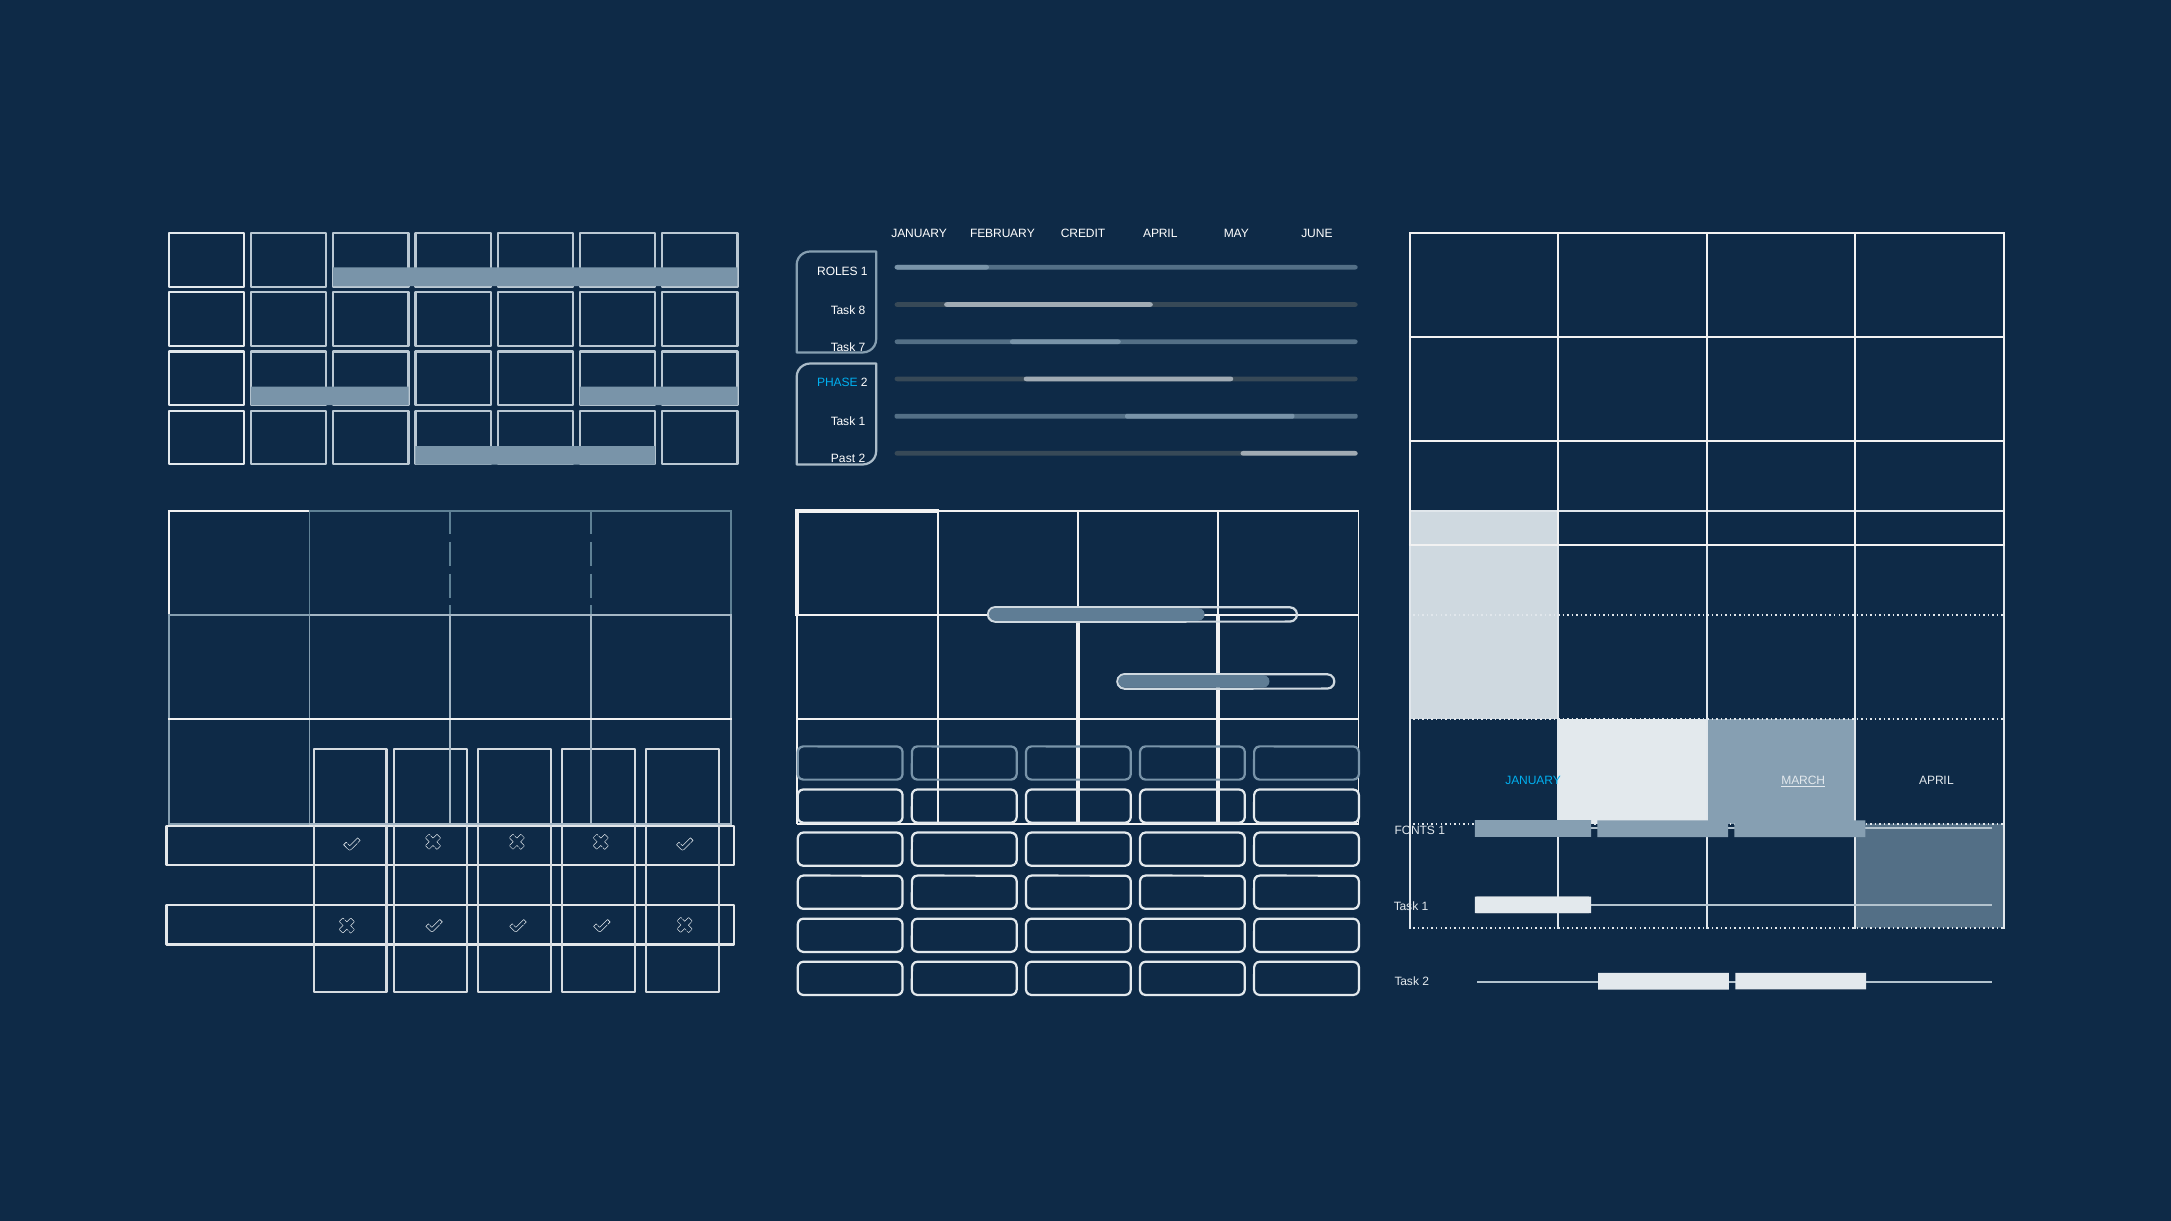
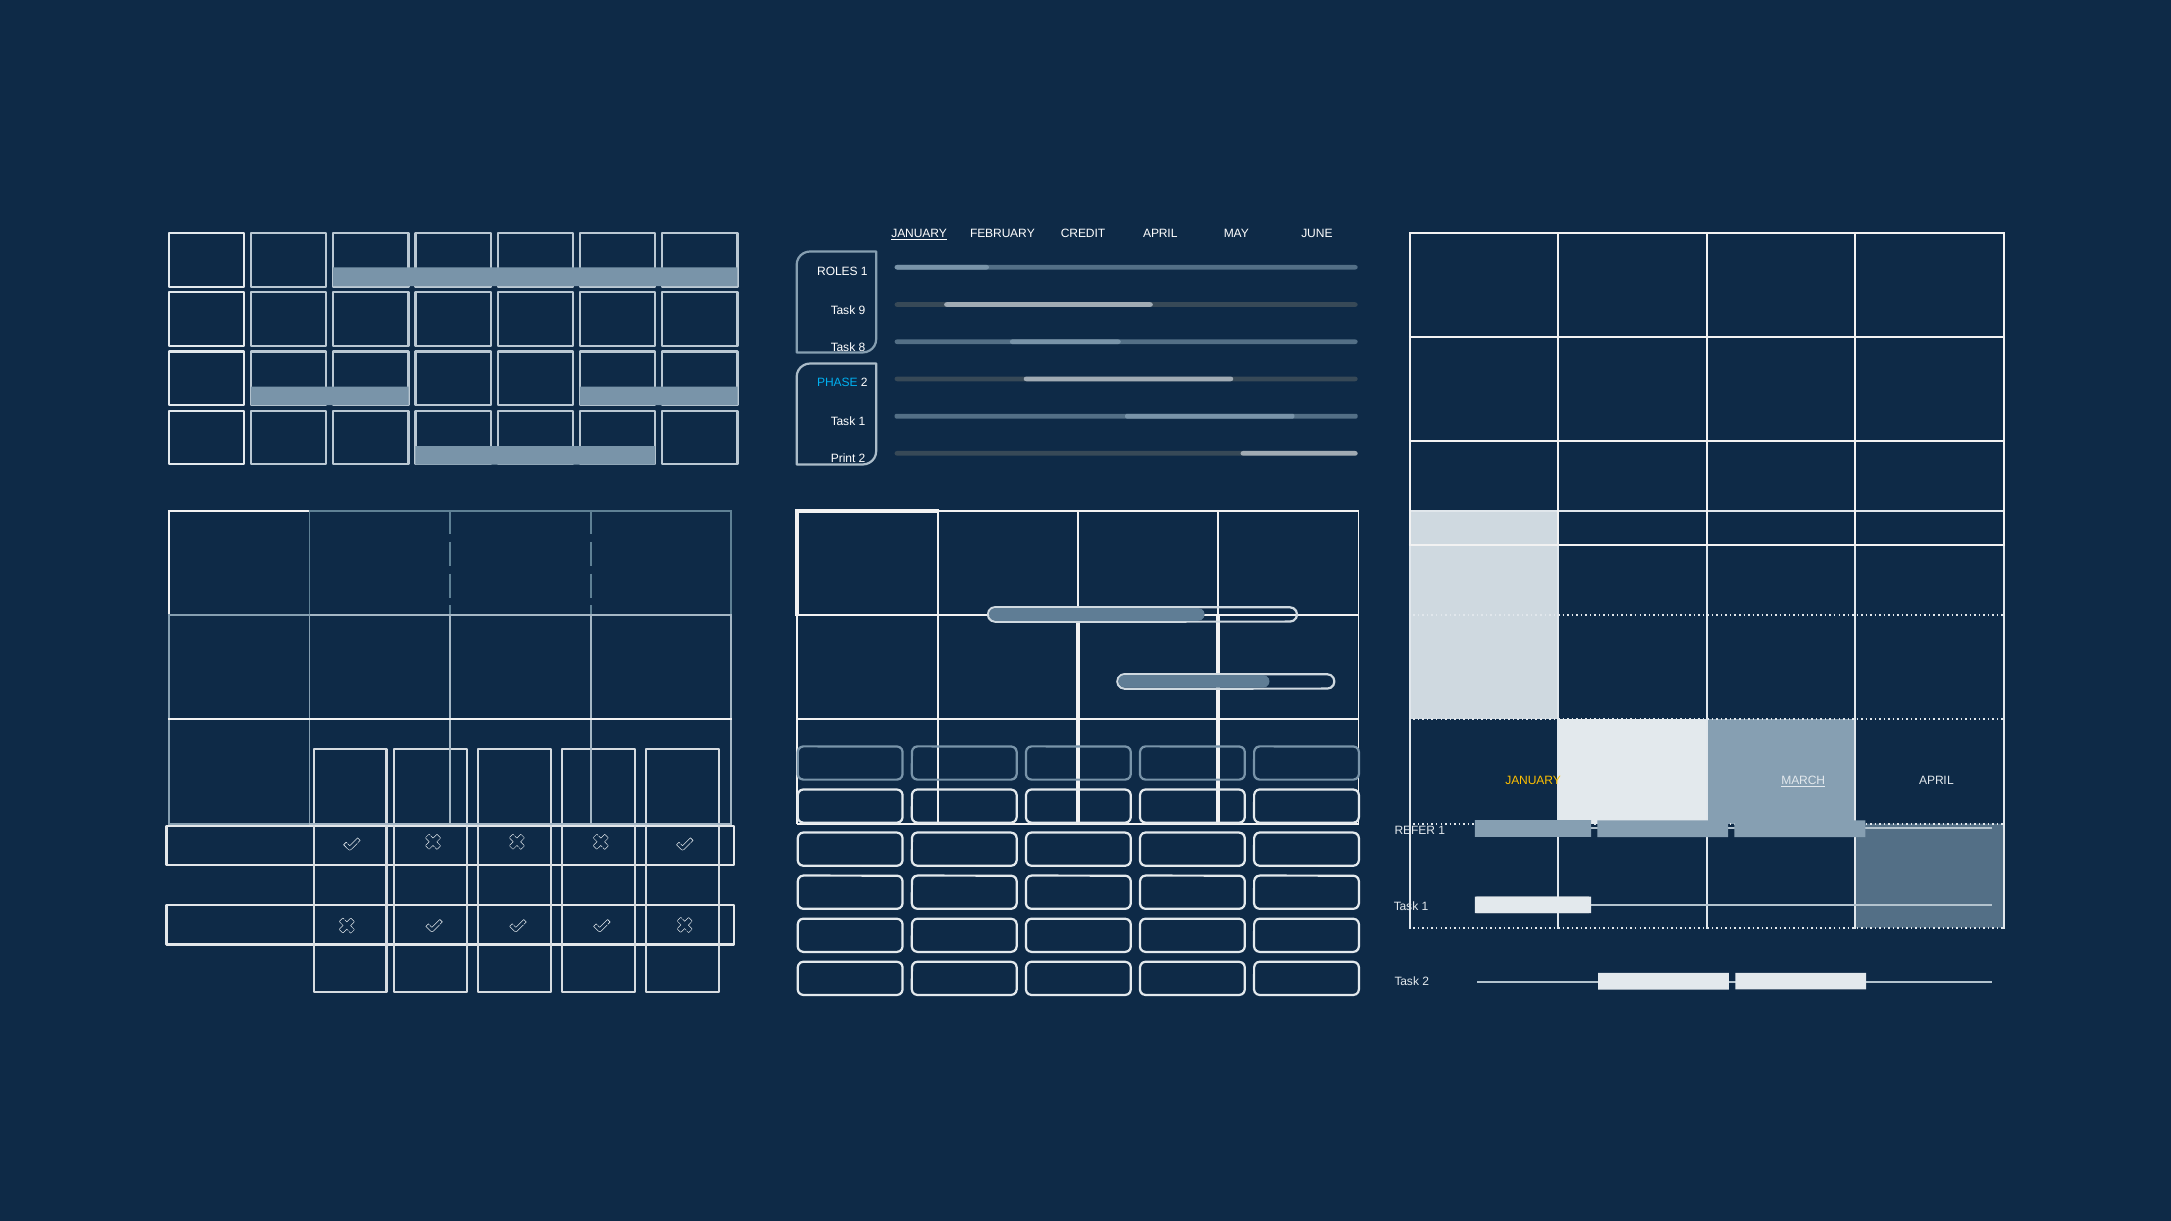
JANUARY at (919, 234) underline: none -> present
8: 8 -> 9
7: 7 -> 8
Past: Past -> Print
JANUARY at (1533, 781) colour: light blue -> yellow
FONTS: FONTS -> REFER
